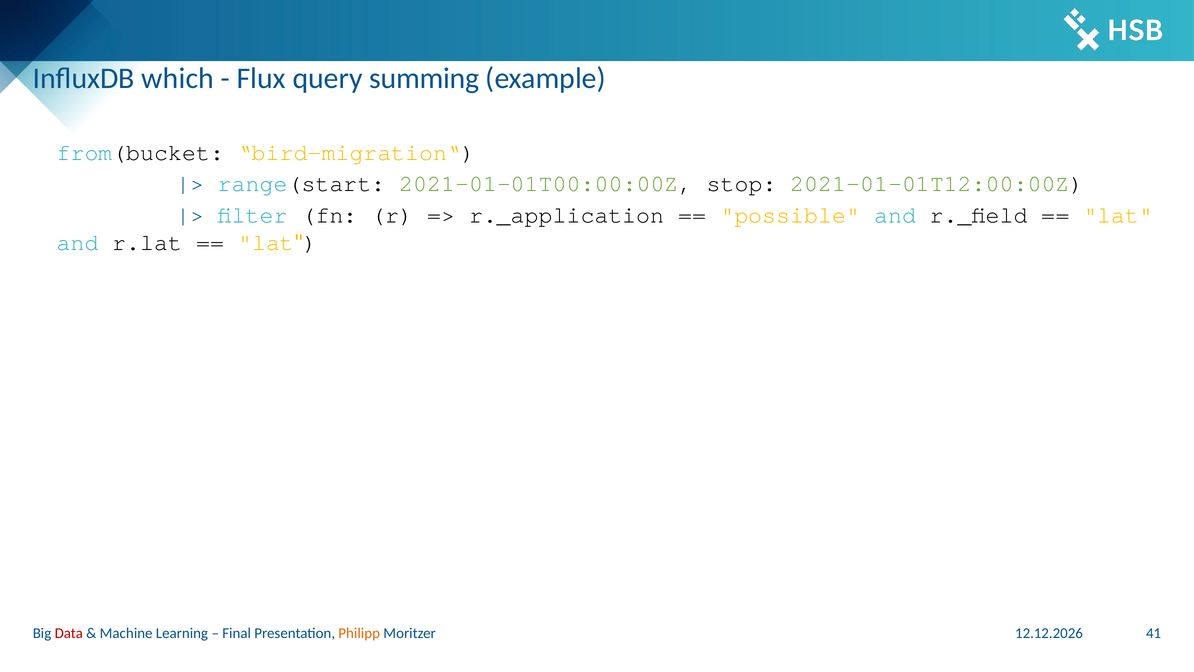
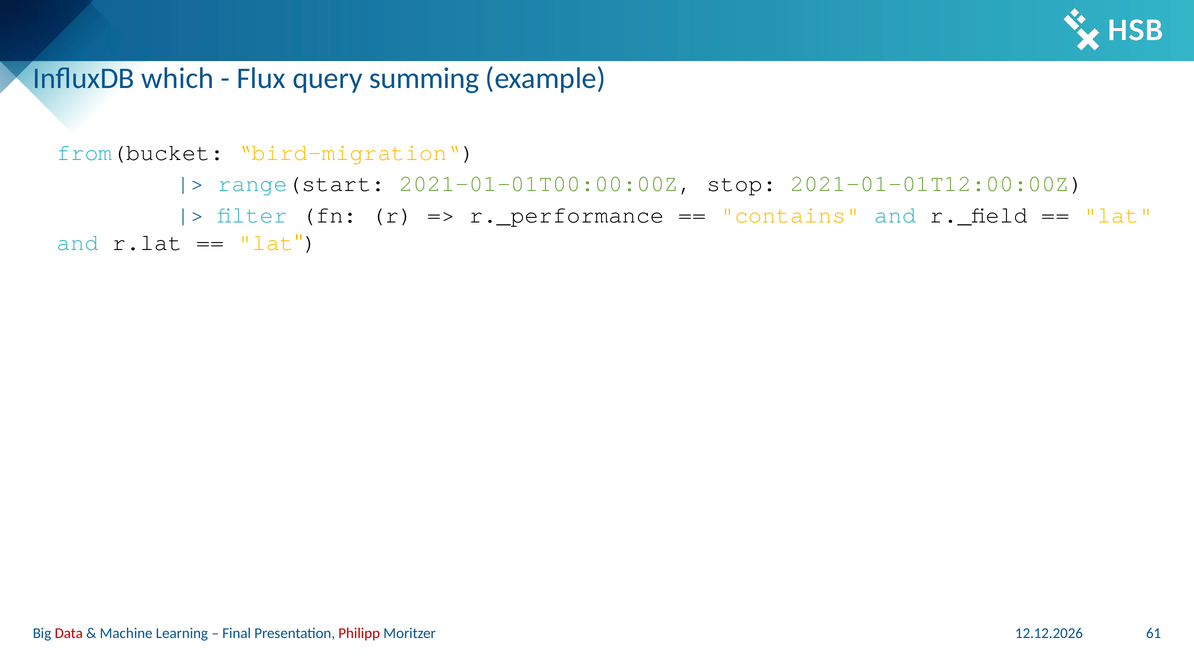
r._application: r._application -> r._performance
possible: possible -> contains
41: 41 -> 61
Philipp colour: orange -> red
